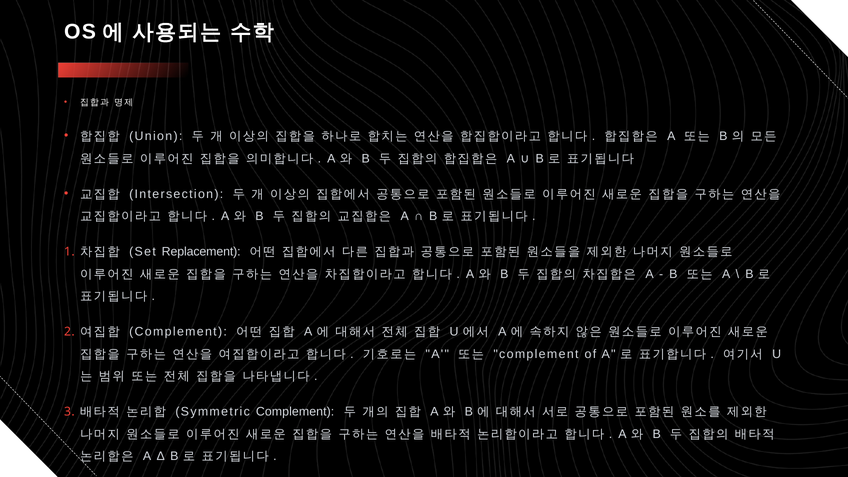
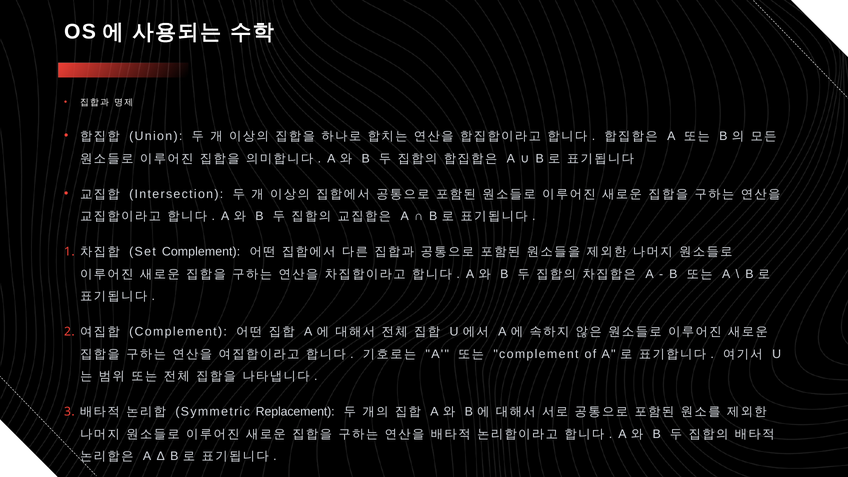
Set Replacement: Replacement -> Complement
Symmetric Complement: Complement -> Replacement
